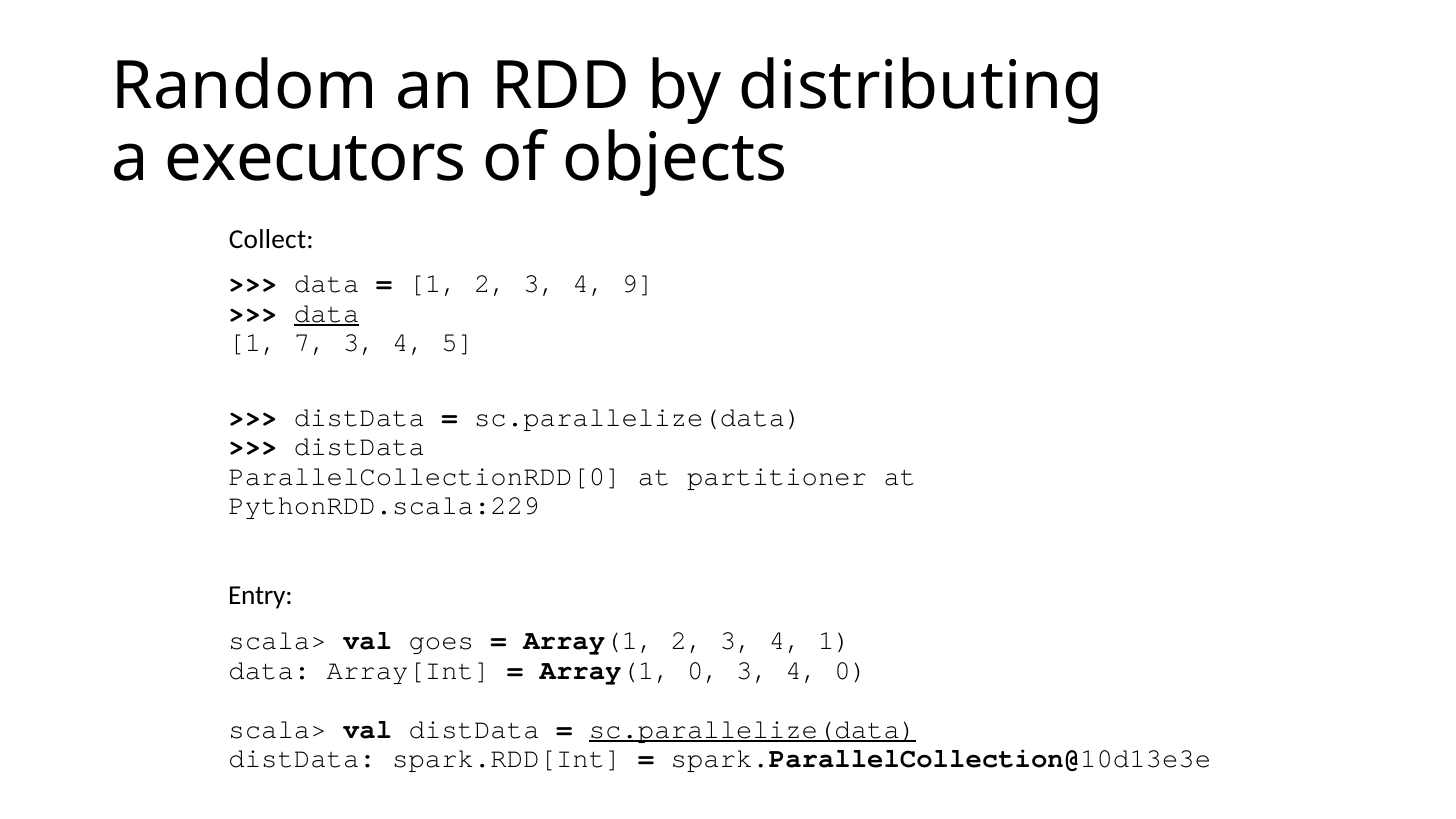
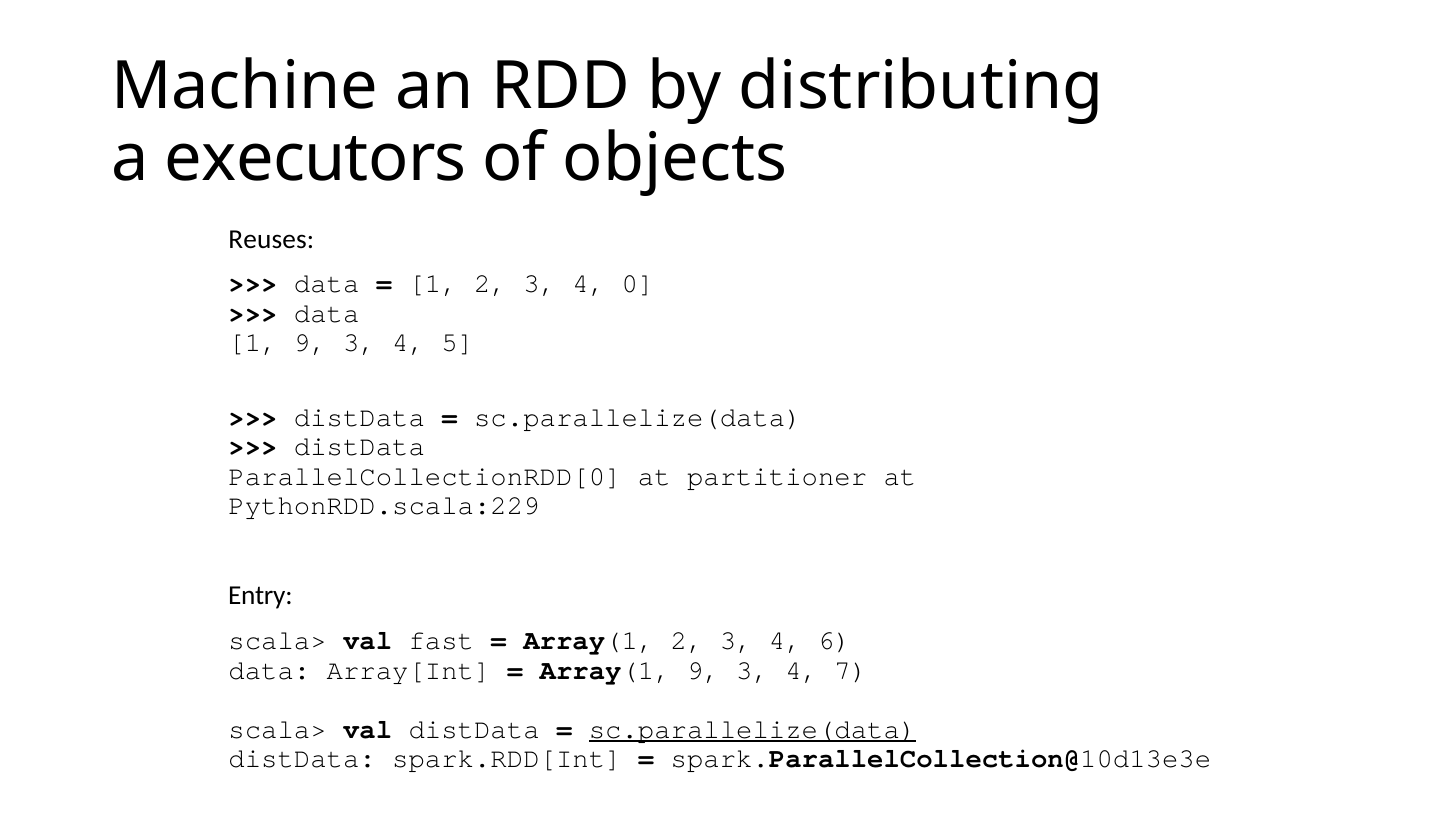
Random: Random -> Machine
Collect: Collect -> Reuses
9: 9 -> 0
data at (327, 313) underline: present -> none
1 7: 7 -> 9
goes: goes -> fast
4 1: 1 -> 6
Array(1 0: 0 -> 9
4 0: 0 -> 7
